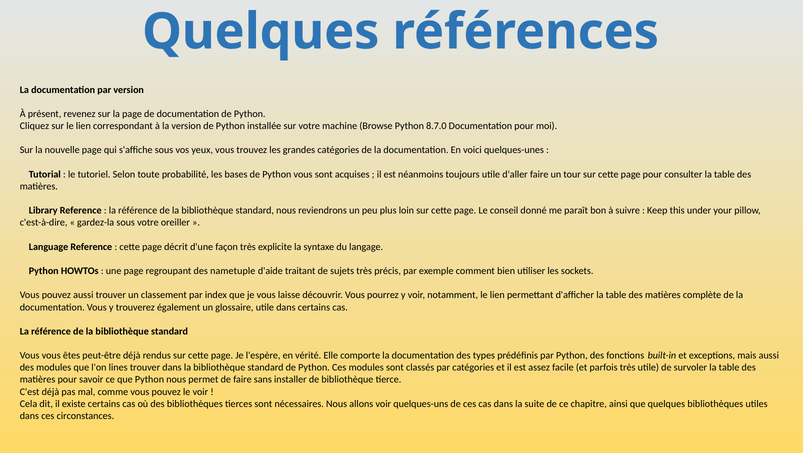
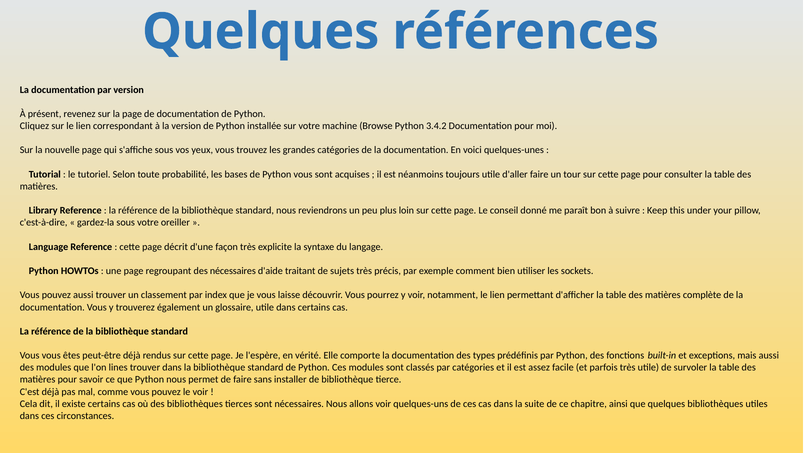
8.7.0: 8.7.0 -> 3.4.2
des nametuple: nametuple -> nécessaires
